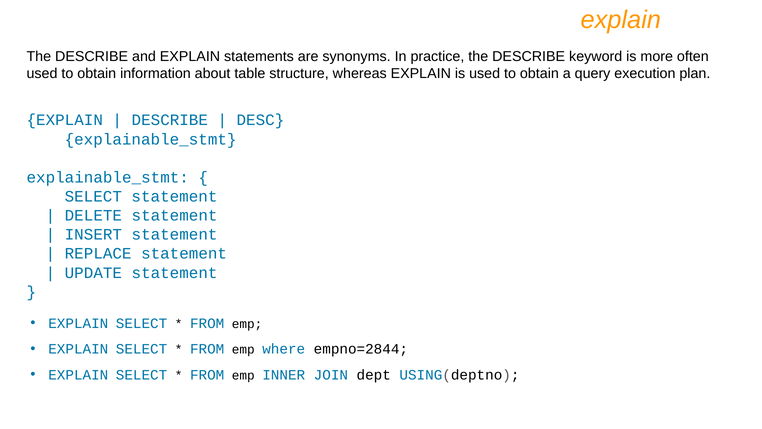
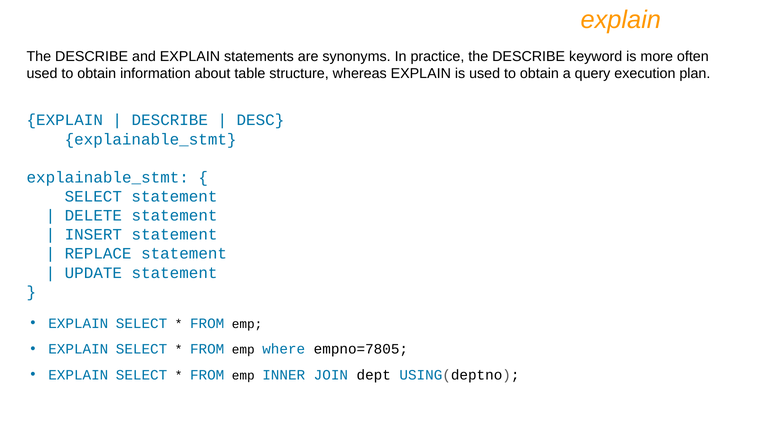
empno=2844: empno=2844 -> empno=7805
